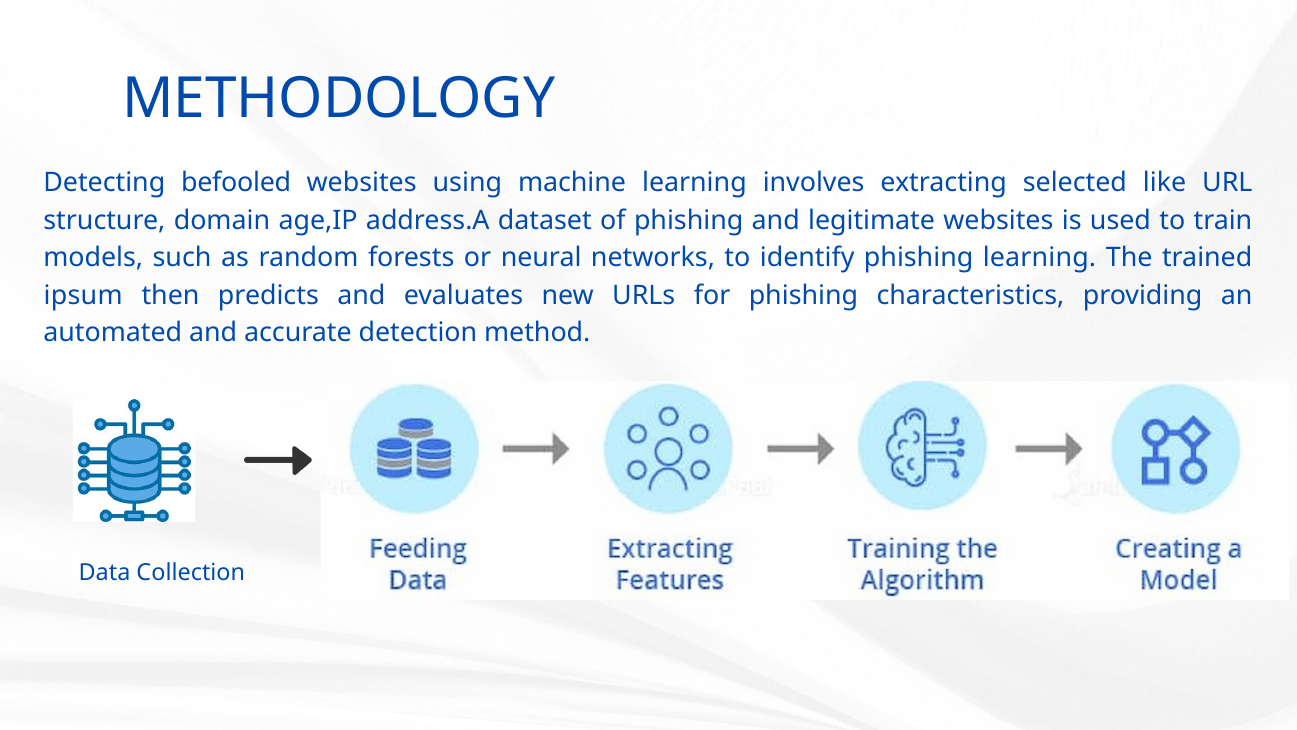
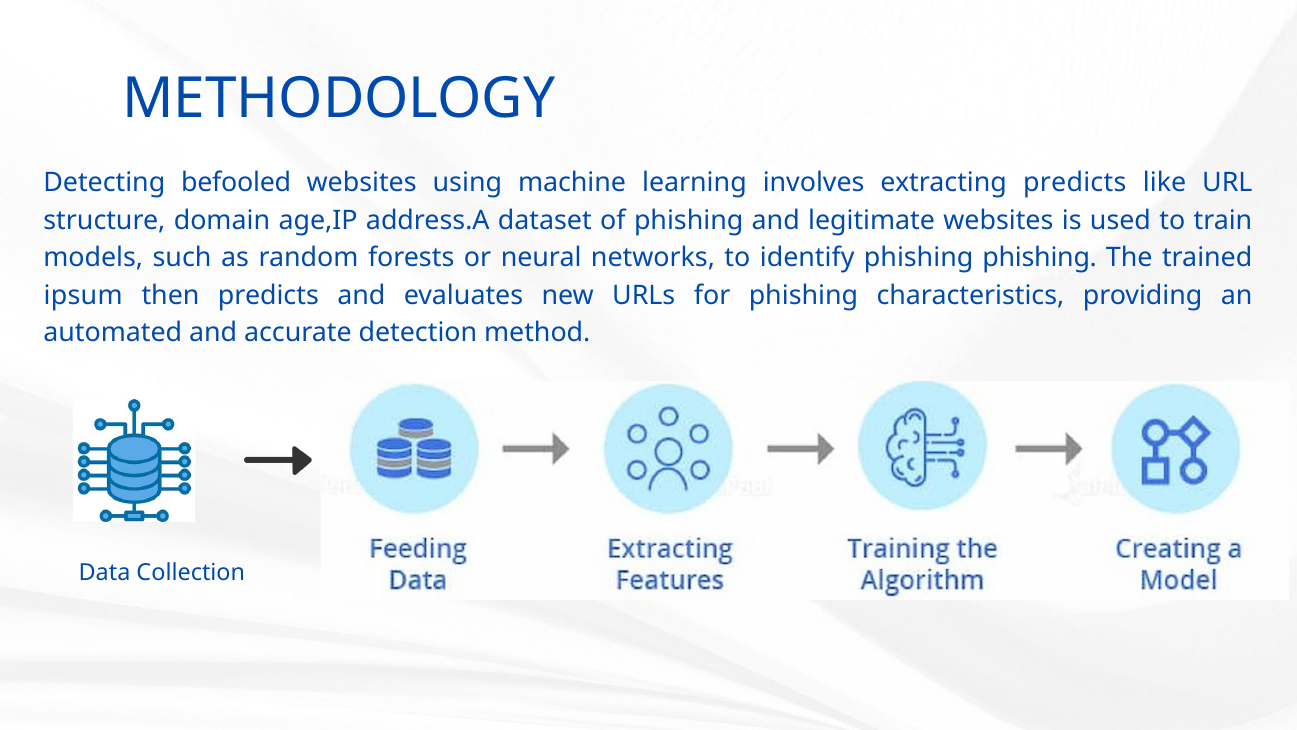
extracting selected: selected -> predicts
phishing learning: learning -> phishing
